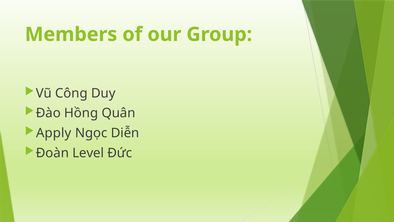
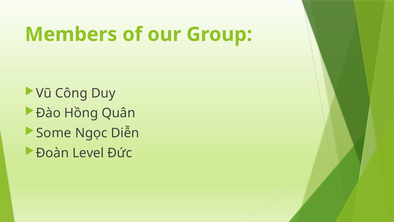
Apply: Apply -> Some
